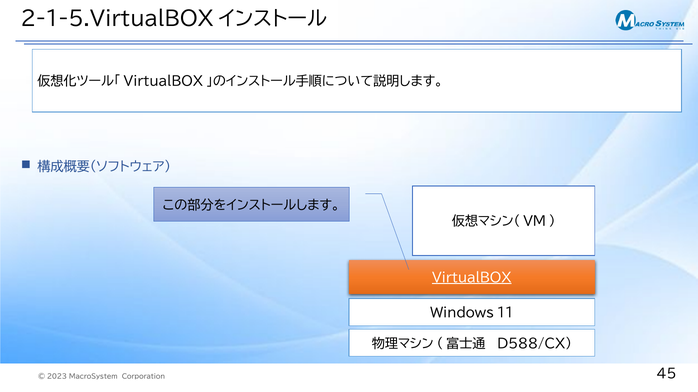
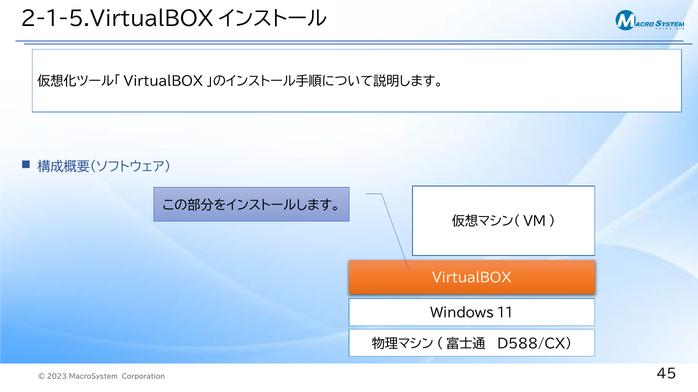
VirtualBOX underline: present -> none
